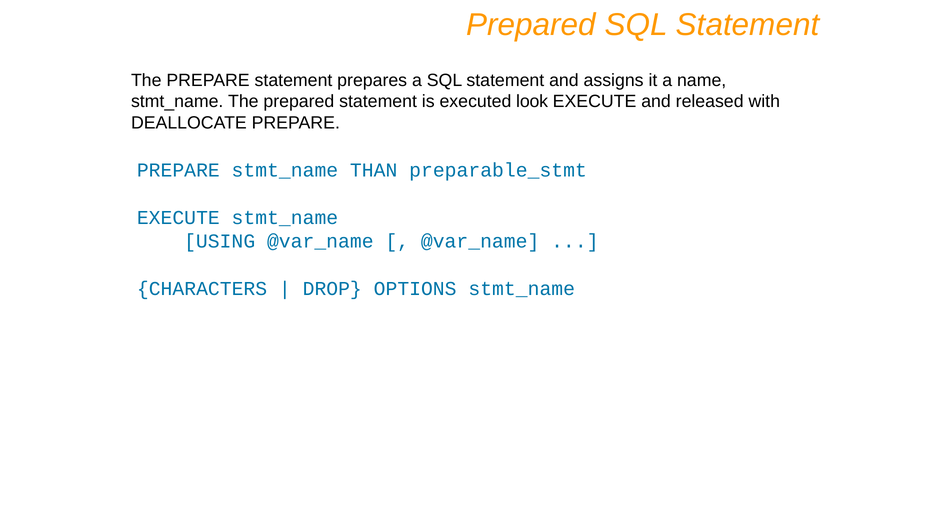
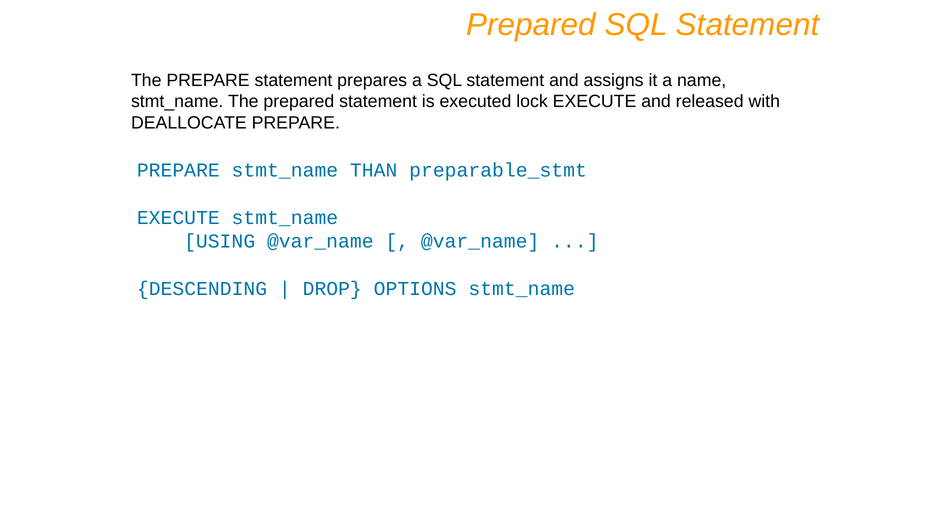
look: look -> lock
CHARACTERS: CHARACTERS -> DESCENDING
